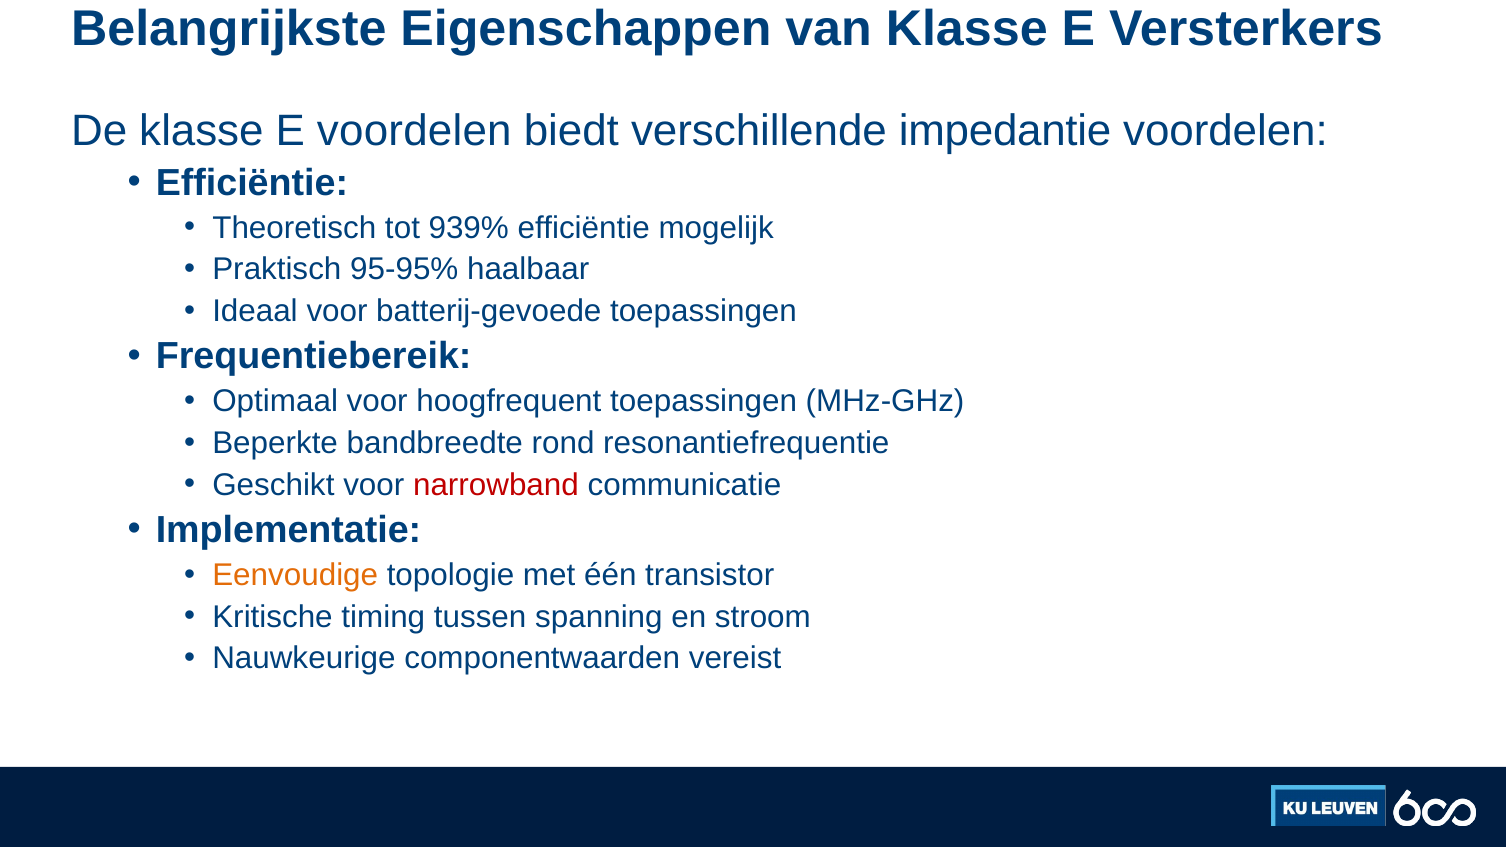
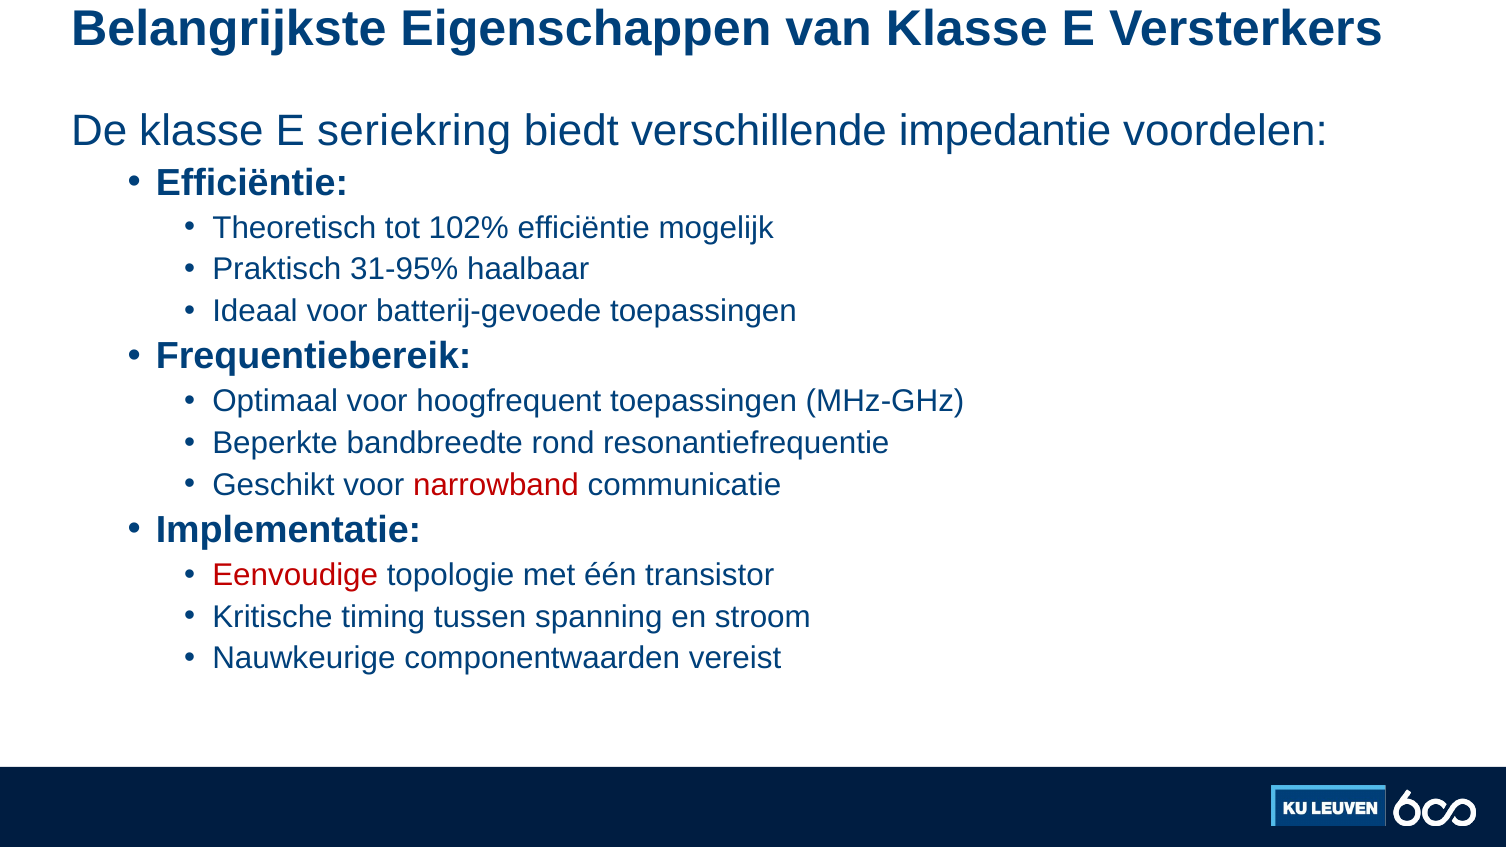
E voordelen: voordelen -> seriekring
939%: 939% -> 102%
95-95%: 95-95% -> 31-95%
Eenvoudige colour: orange -> red
